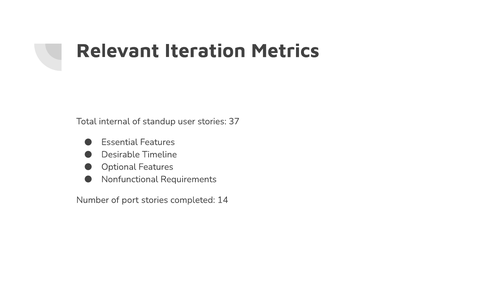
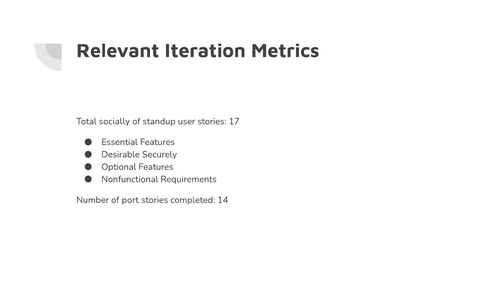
internal: internal -> socially
37: 37 -> 17
Timeline: Timeline -> Securely
